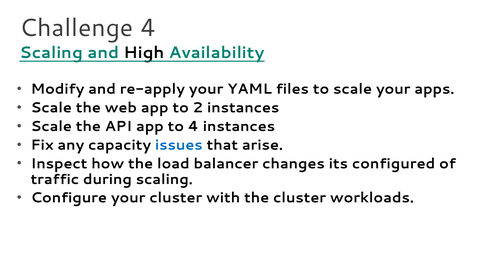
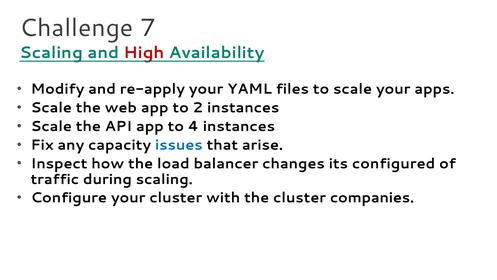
Challenge 4: 4 -> 7
High colour: black -> red
workloads: workloads -> companies
